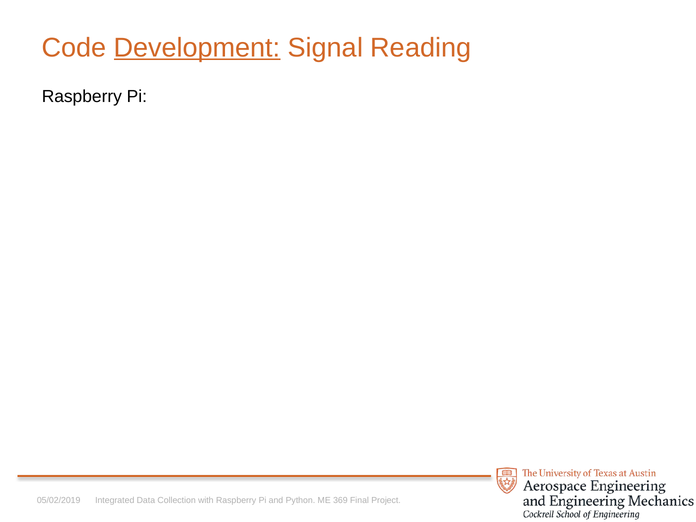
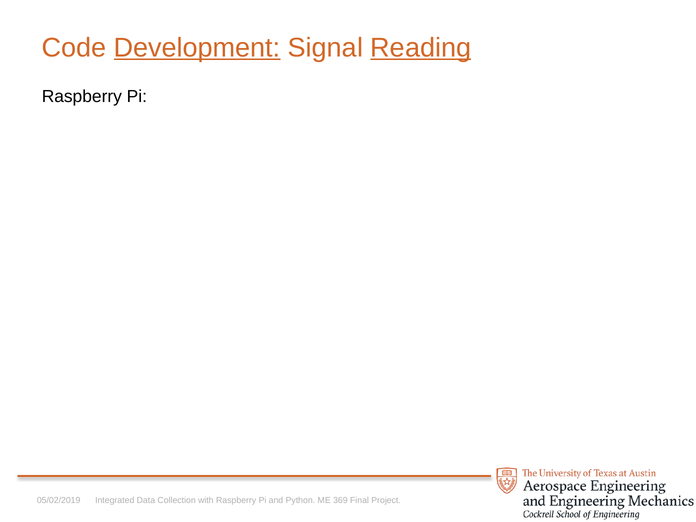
Reading underline: none -> present
